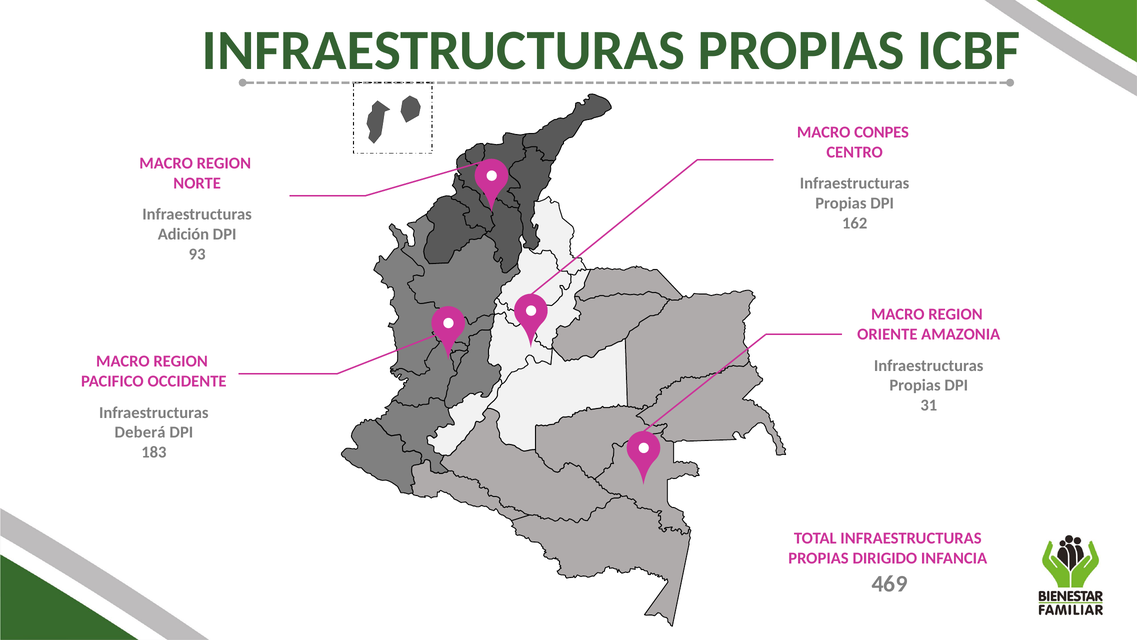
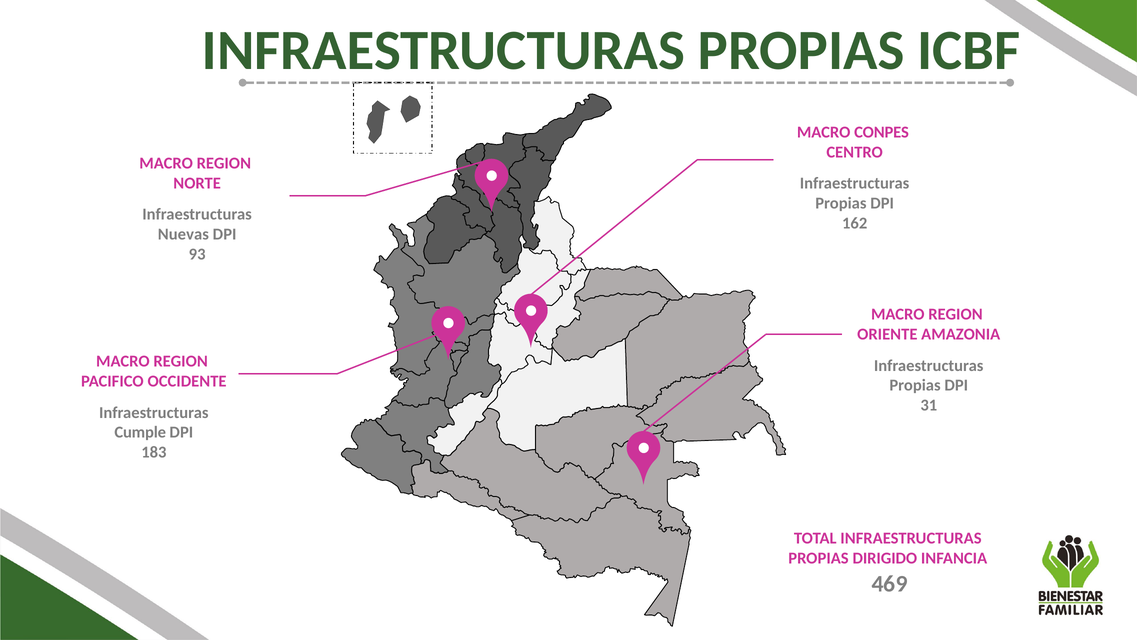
Adición: Adición -> Nuevas
Deberá: Deberá -> Cumple
